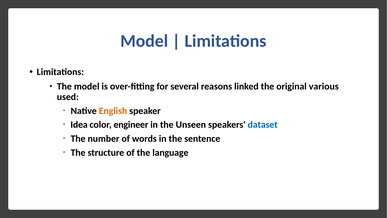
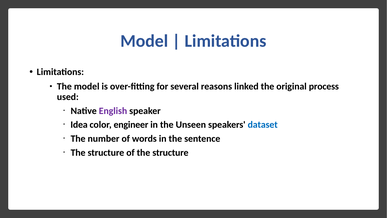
various: various -> process
English colour: orange -> purple
of the language: language -> structure
